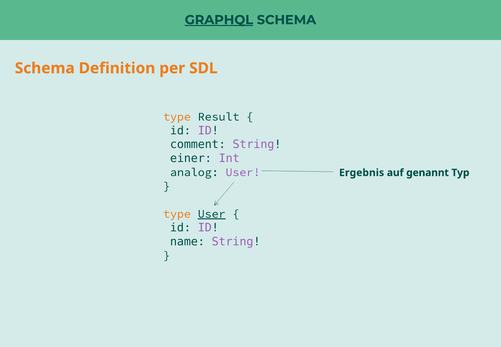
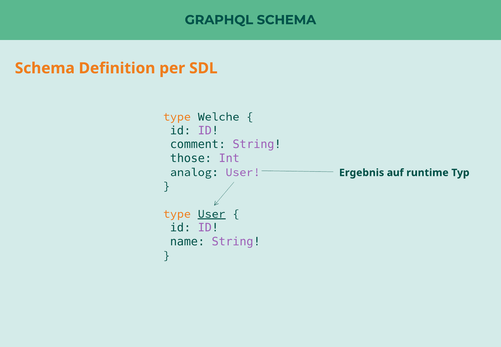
GRAPHQL underline: present -> none
Result: Result -> Welche
einer: einer -> those
genannt: genannt -> runtime
